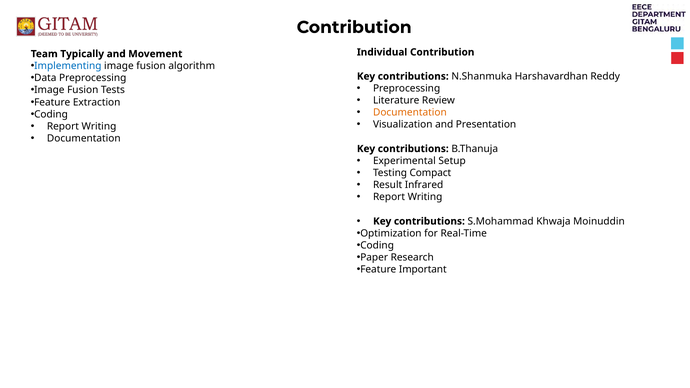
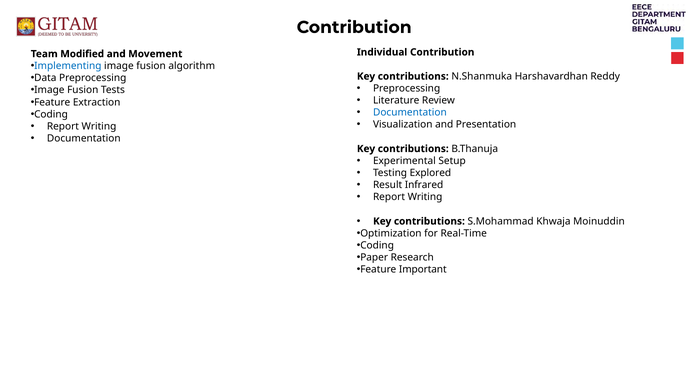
Typically: Typically -> Modified
Documentation at (410, 113) colour: orange -> blue
Compact: Compact -> Explored
